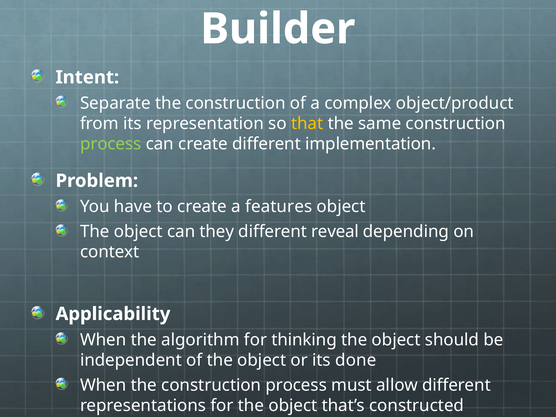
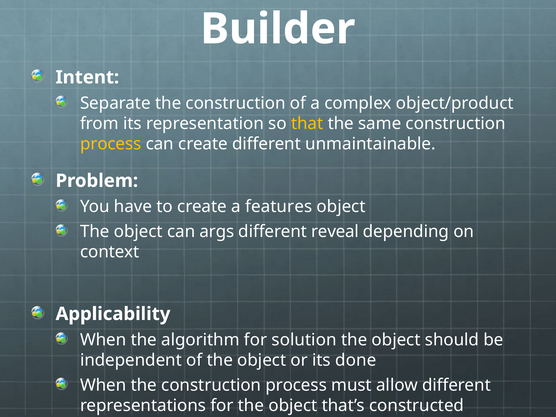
process at (111, 144) colour: light green -> yellow
implementation: implementation -> unmaintainable
they: they -> args
thinking: thinking -> solution
